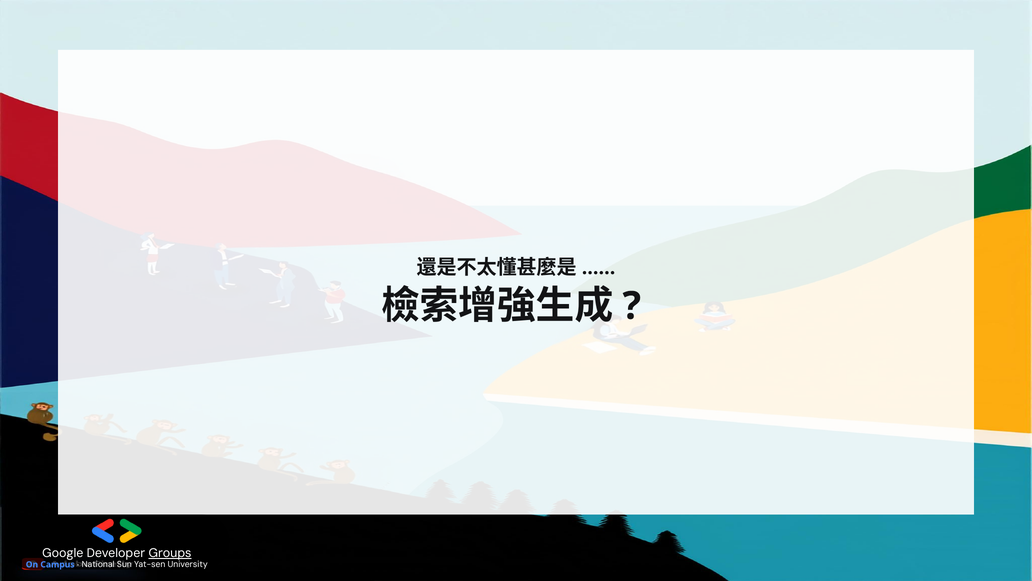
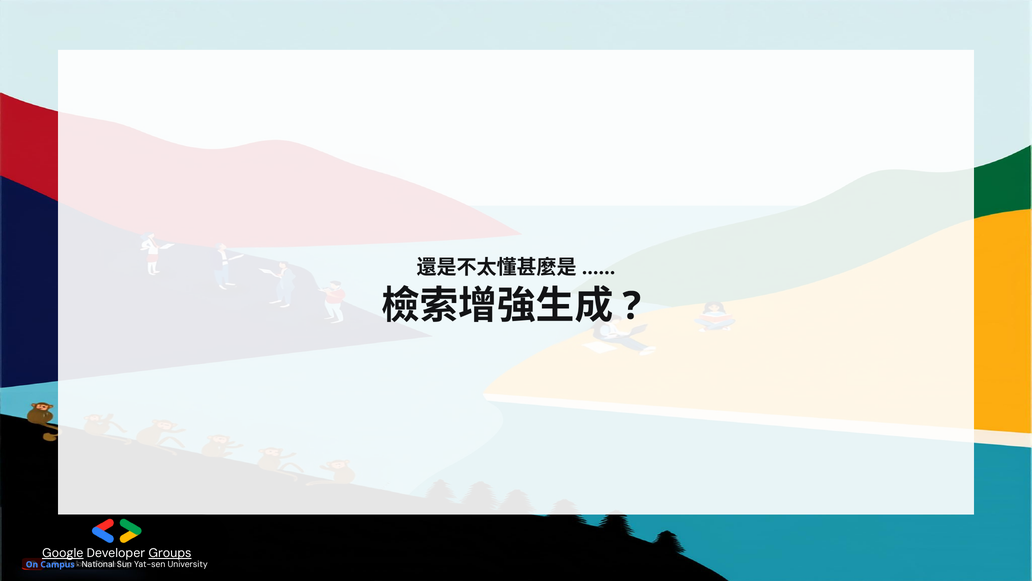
Google underline: none -> present
